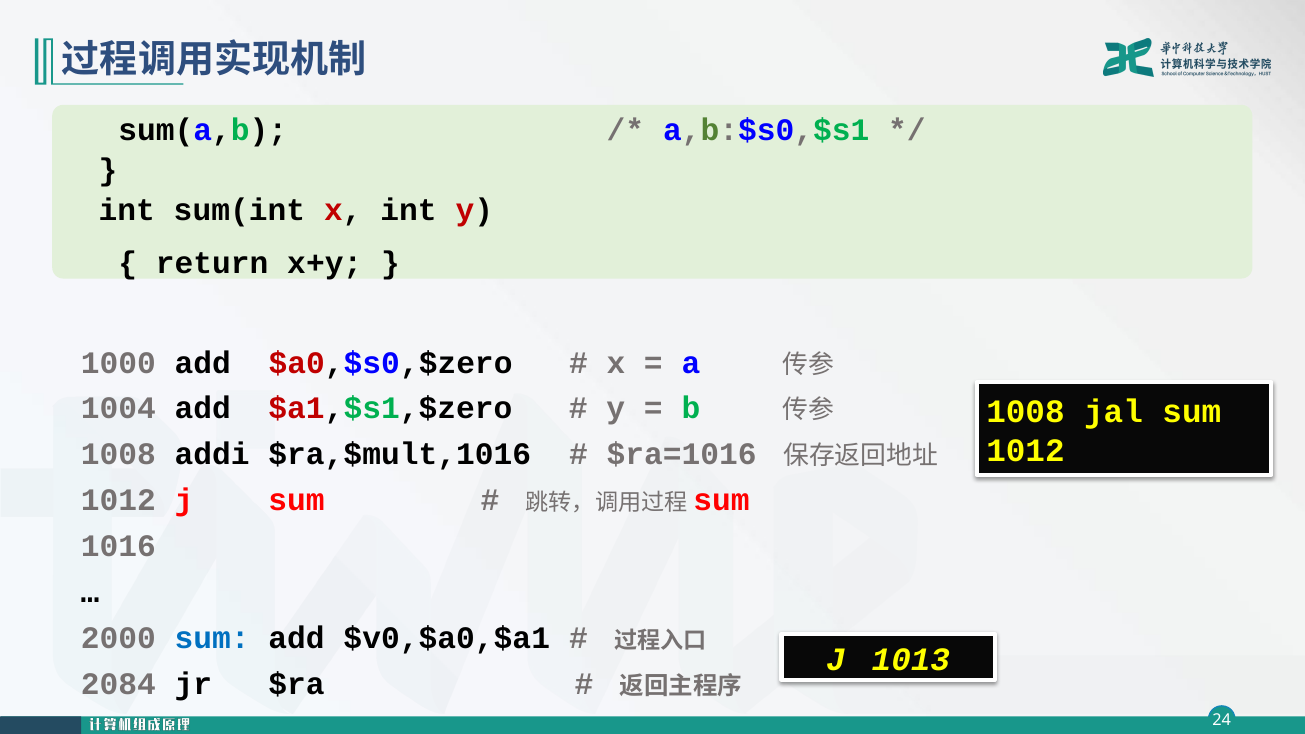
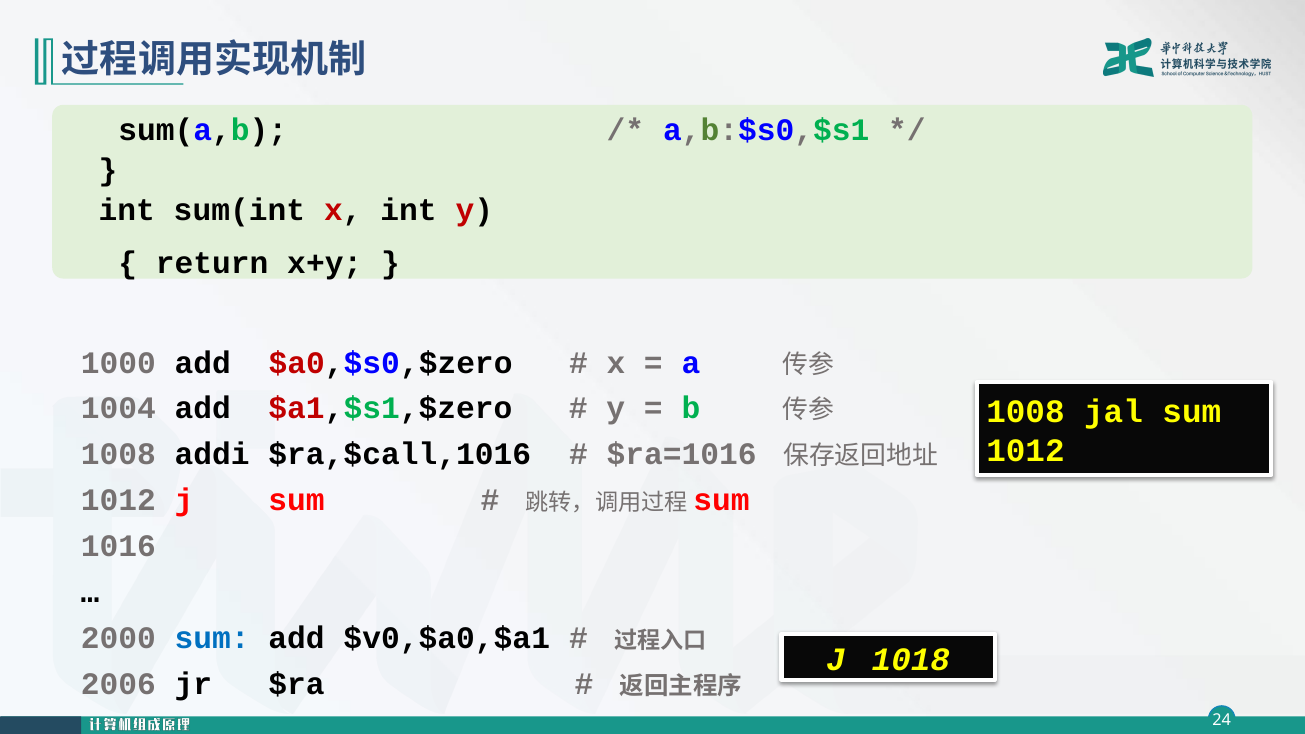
$ra,$mult,1016: $ra,$mult,1016 -> $ra,$call,1016
1013: 1013 -> 1018
2084: 2084 -> 2006
